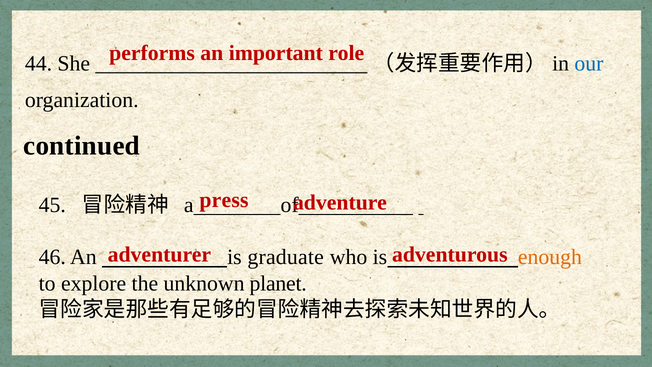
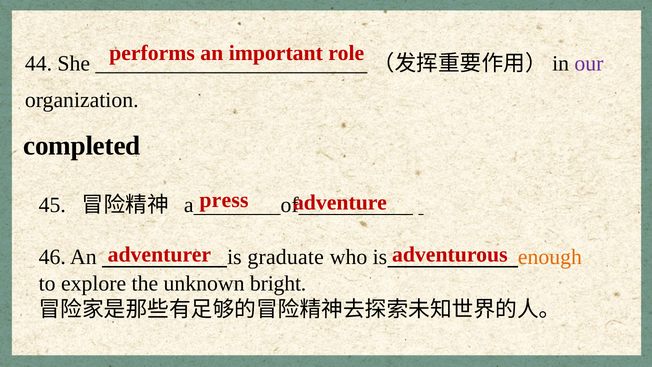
our colour: blue -> purple
continued: continued -> completed
planet: planet -> bright
